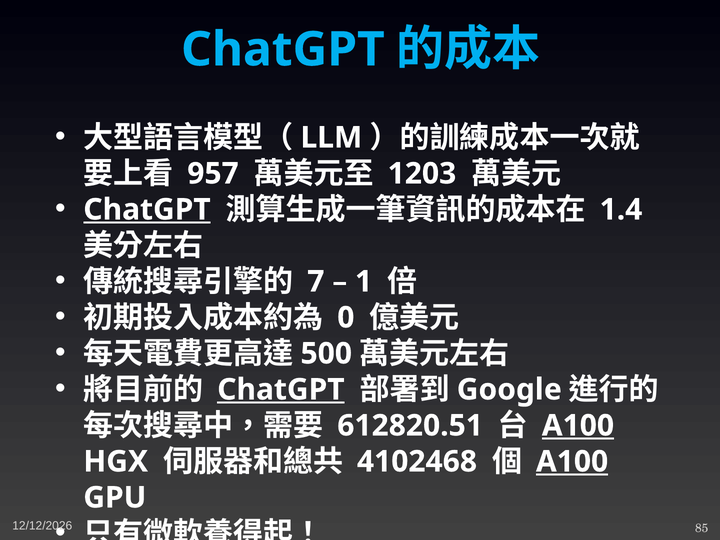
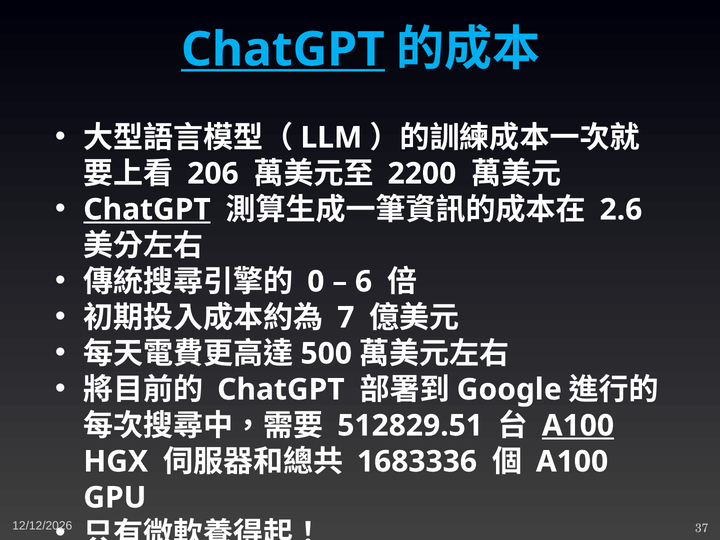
ChatGPT at (283, 50) underline: none -> present
957: 957 -> 206
1203: 1203 -> 2200
1.4: 1.4 -> 2.6
7: 7 -> 0
1: 1 -> 6
0: 0 -> 7
ChatGPT at (281, 390) underline: present -> none
612820.51: 612820.51 -> 512829.51
4102468: 4102468 -> 1683336
A100 at (572, 462) underline: present -> none
85: 85 -> 37
